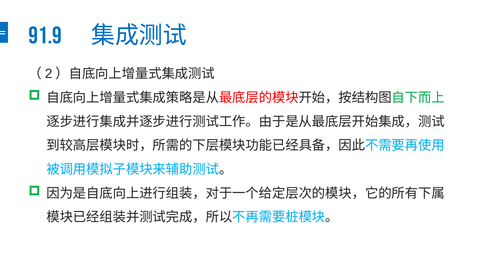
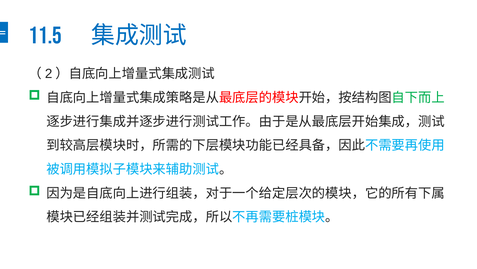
91.9: 91.9 -> 11.5
